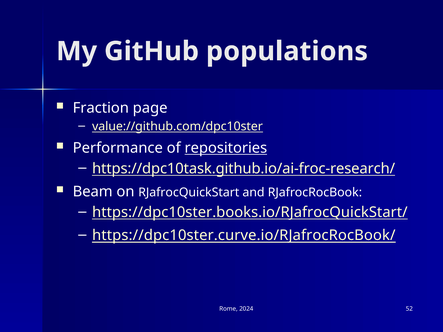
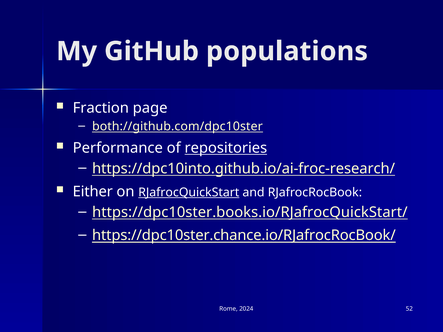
value://github.com/dpc10ster: value://github.com/dpc10ster -> both://github.com/dpc10ster
https://dpc10task.github.io/ai-froc-research/: https://dpc10task.github.io/ai-froc-research/ -> https://dpc10into.github.io/ai-froc-research/
Beam: Beam -> Either
RJafrocQuickStart underline: none -> present
https://dpc10ster.curve.io/RJafrocRocBook/: https://dpc10ster.curve.io/RJafrocRocBook/ -> https://dpc10ster.chance.io/RJafrocRocBook/
